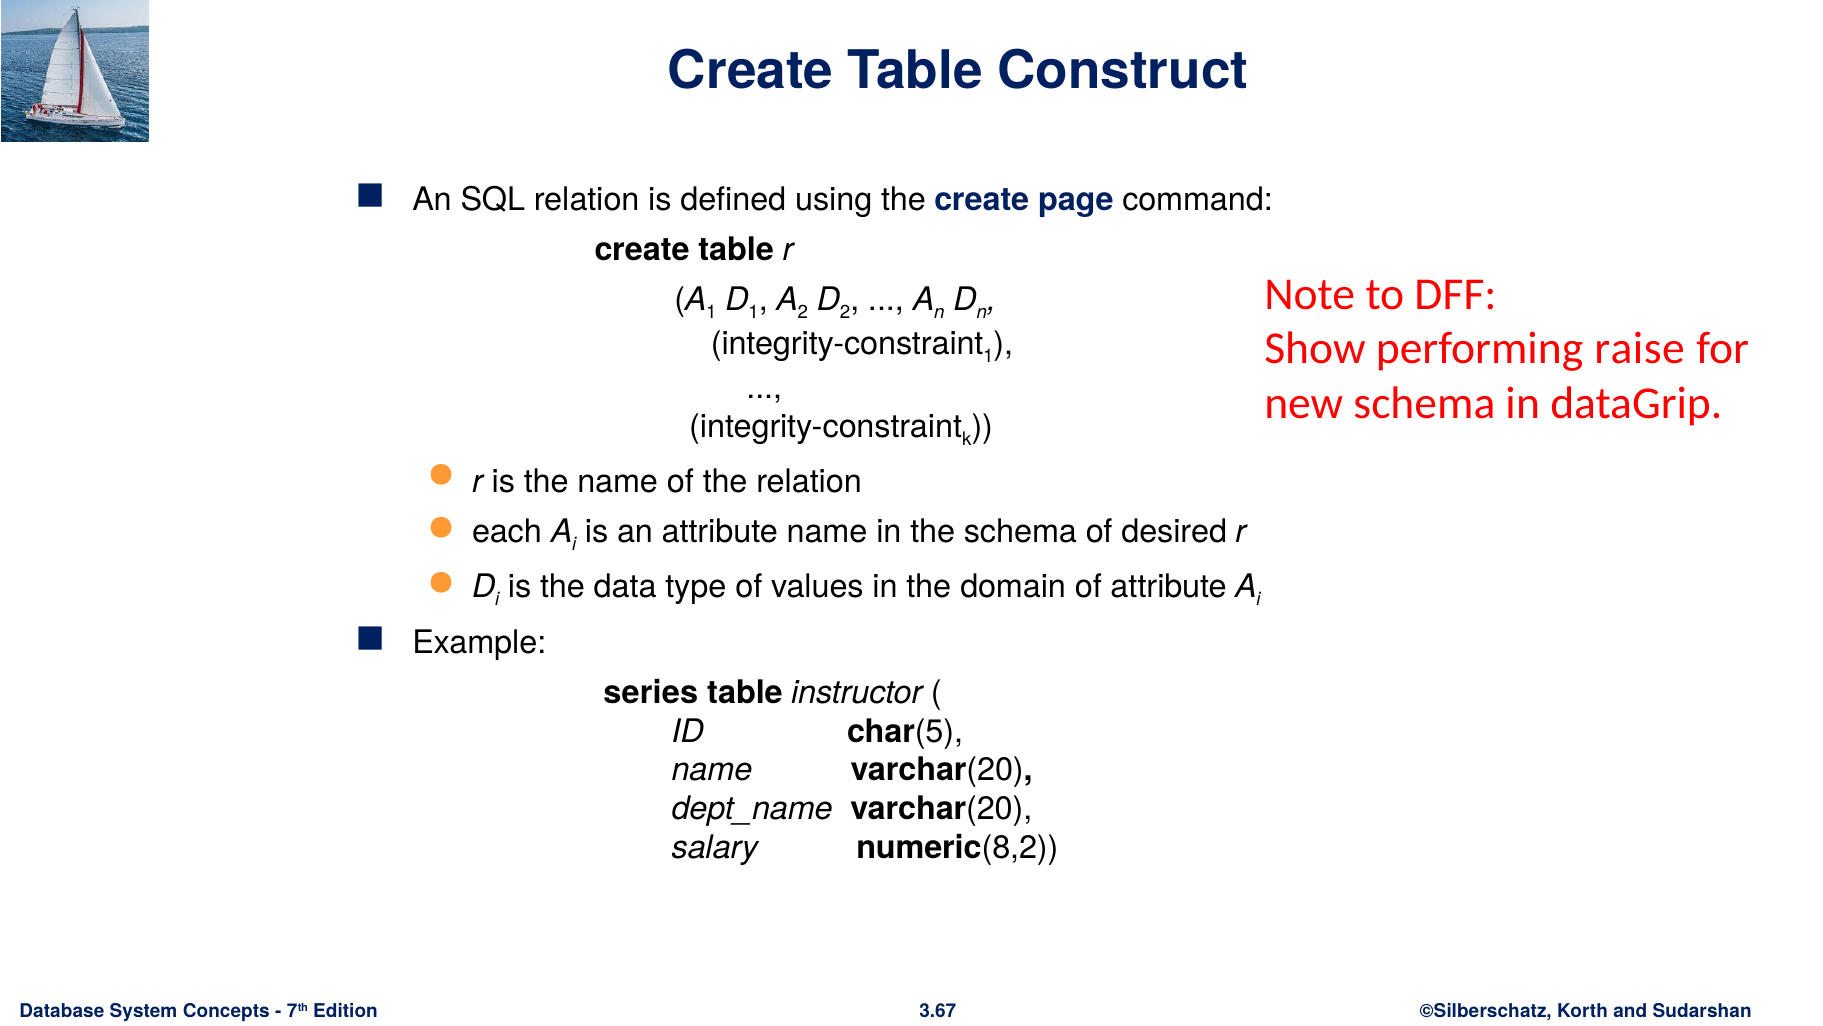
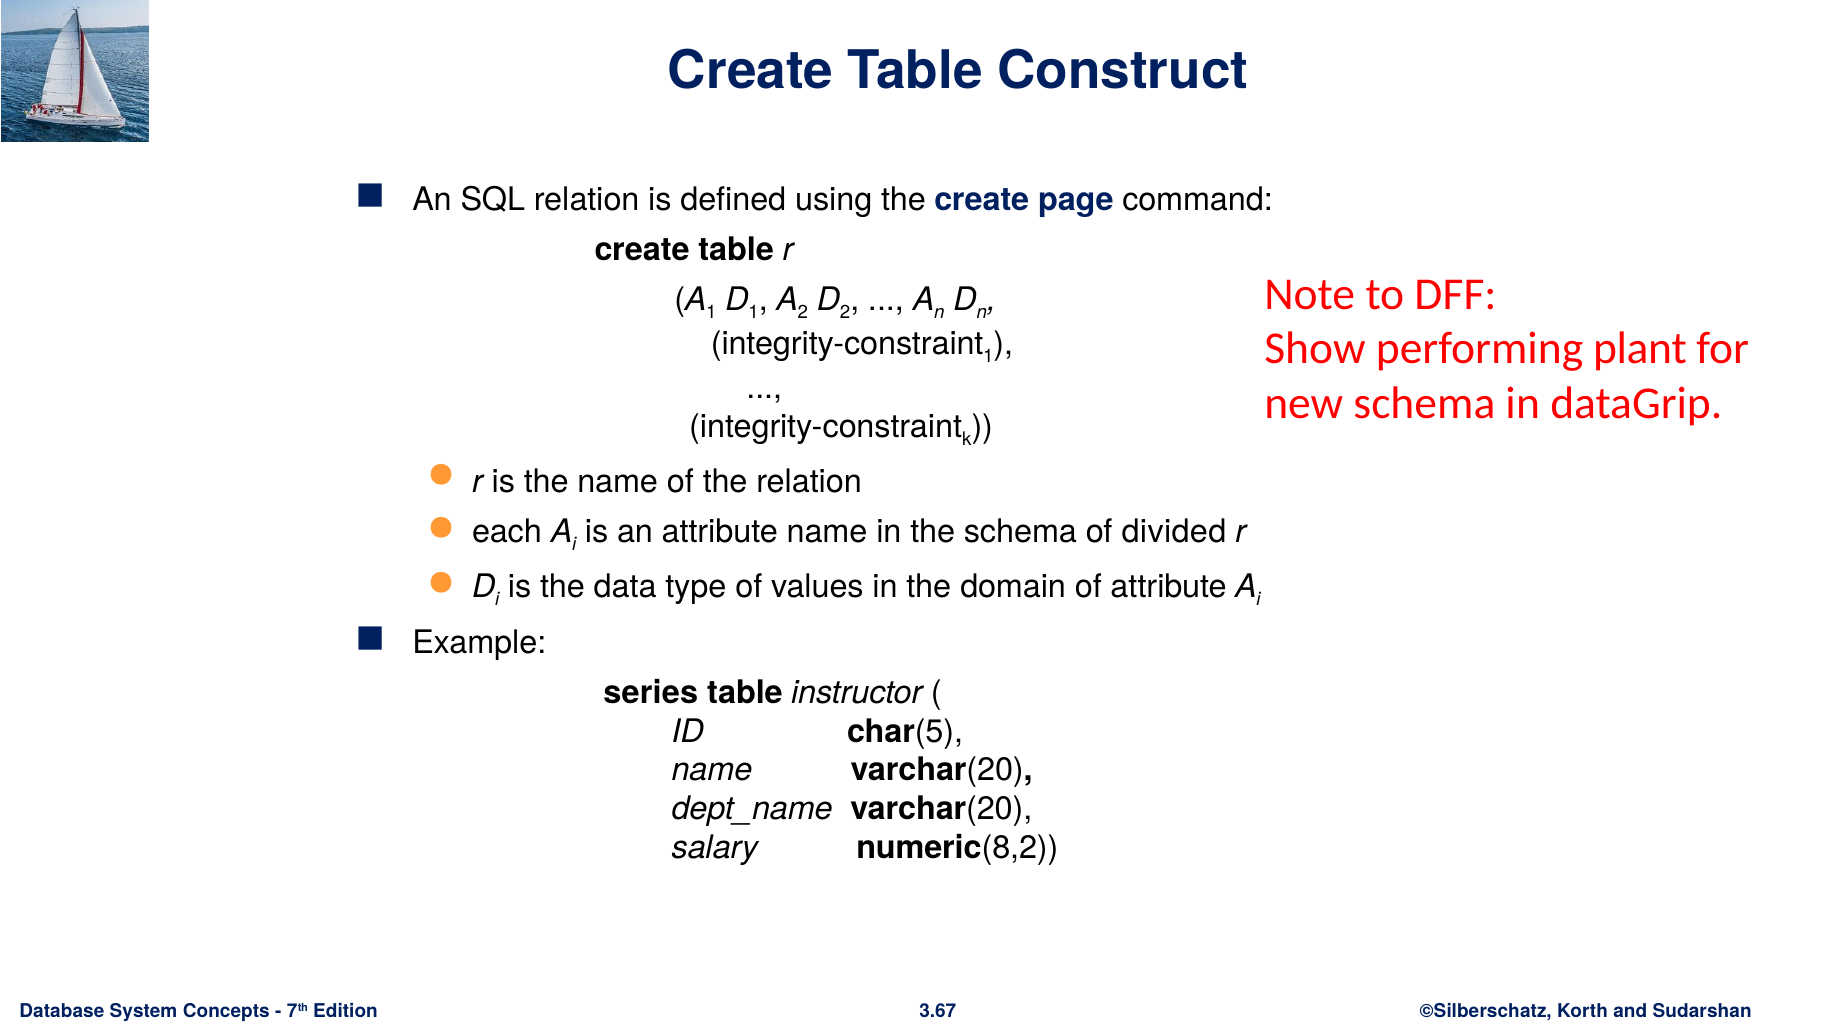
raise: raise -> plant
desired: desired -> divided
